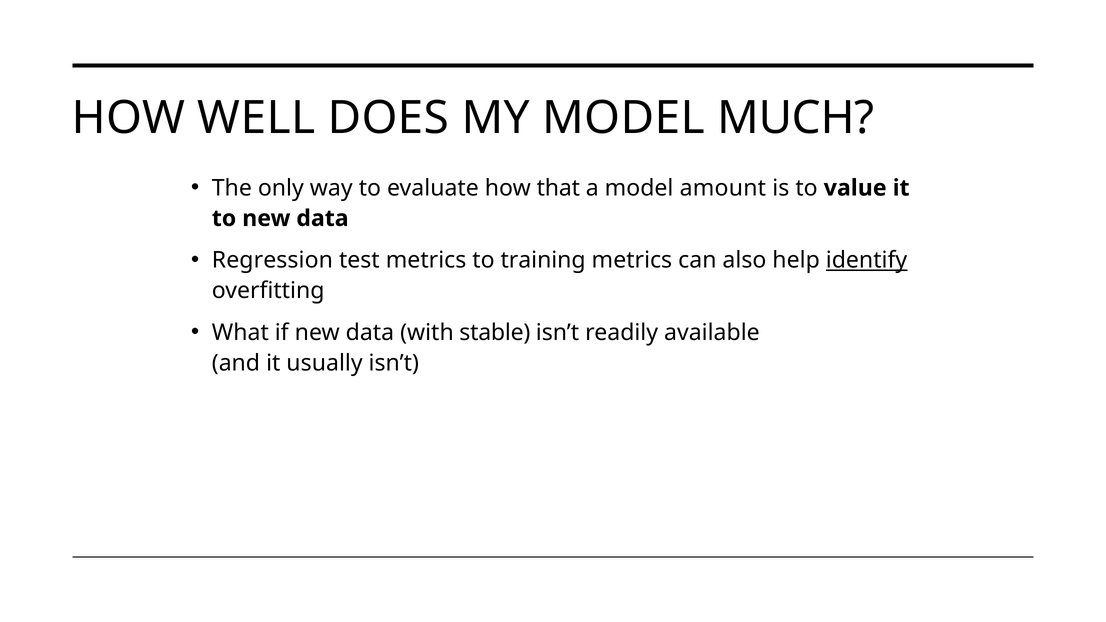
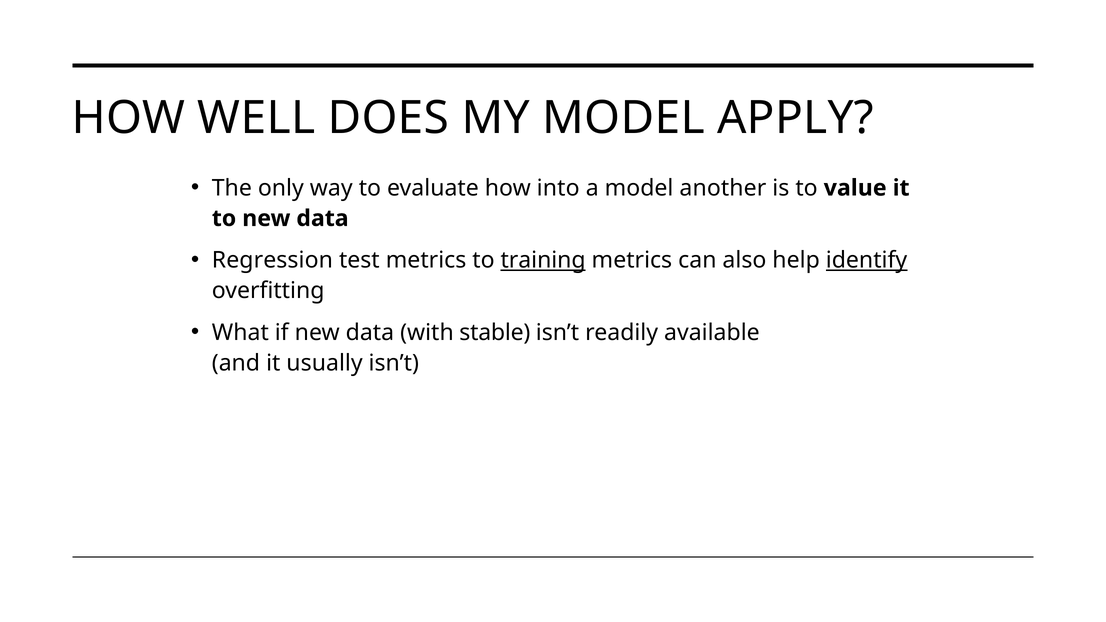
MUCH: MUCH -> APPLY
that: that -> into
amount: amount -> another
training underline: none -> present
